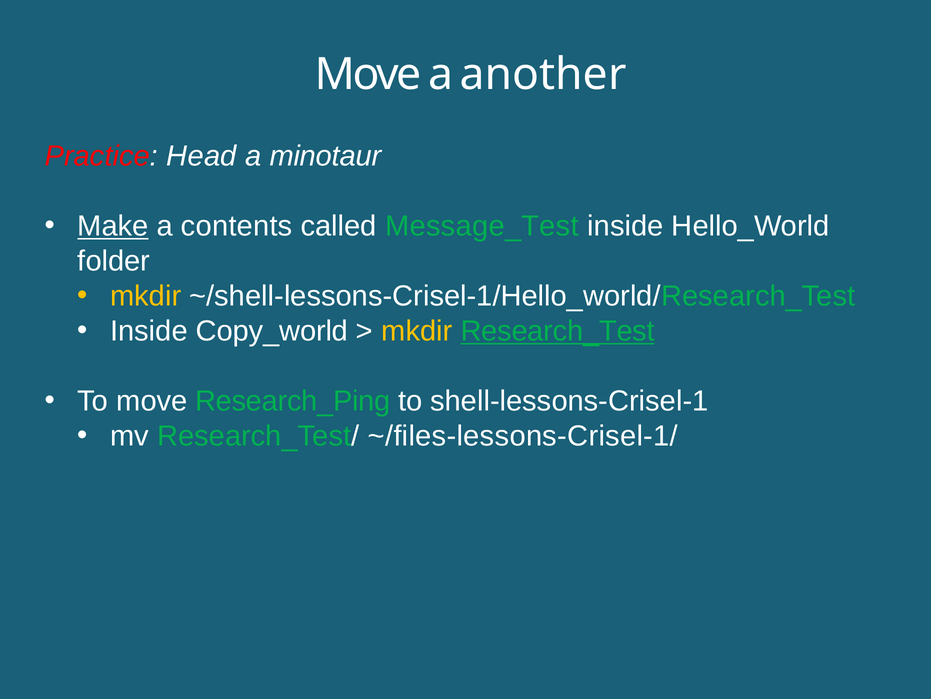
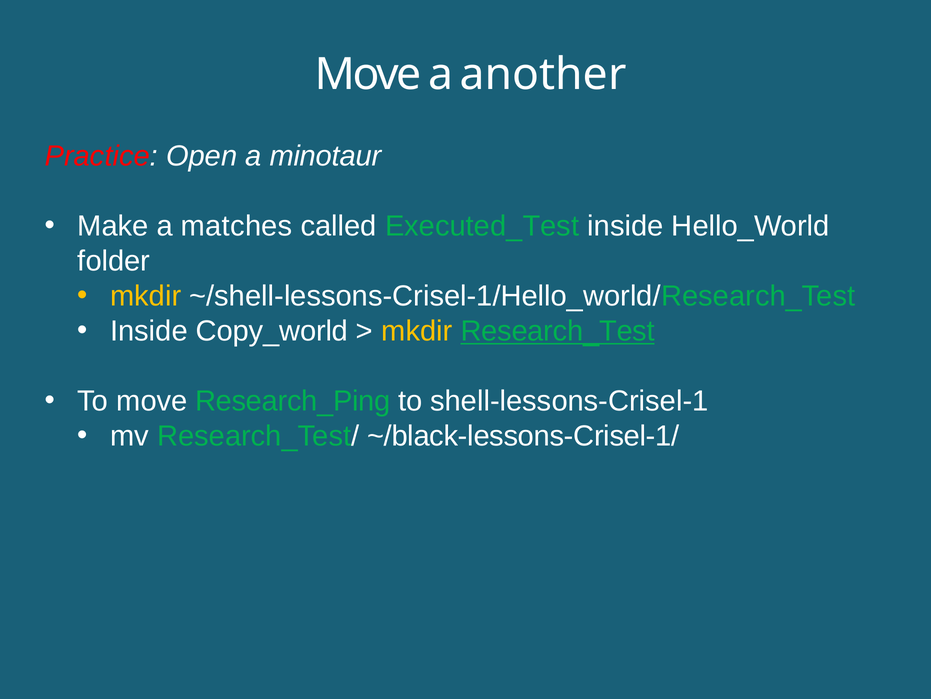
Head: Head -> Open
Make underline: present -> none
contents: contents -> matches
Message_Test: Message_Test -> Executed_Test
~/files-lessons-Crisel-1/: ~/files-lessons-Crisel-1/ -> ~/black-lessons-Crisel-1/
